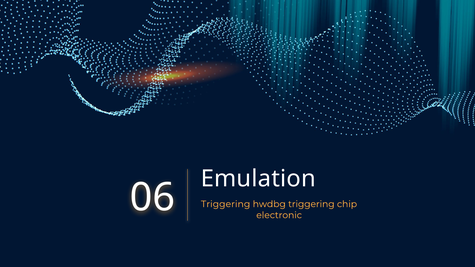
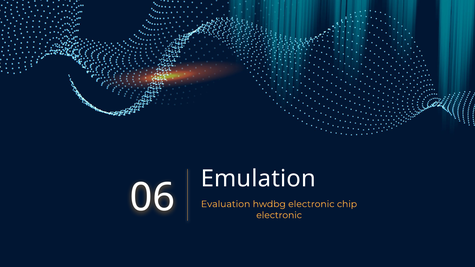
06 Triggering: Triggering -> Evaluation
hwdbg triggering: triggering -> electronic
